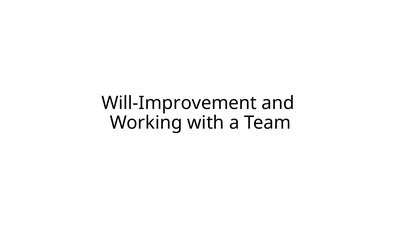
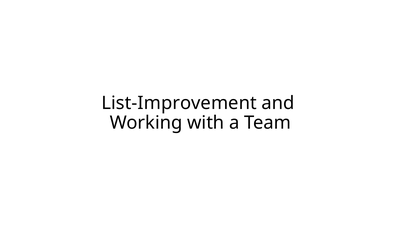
Will-Improvement: Will-Improvement -> List-Improvement
